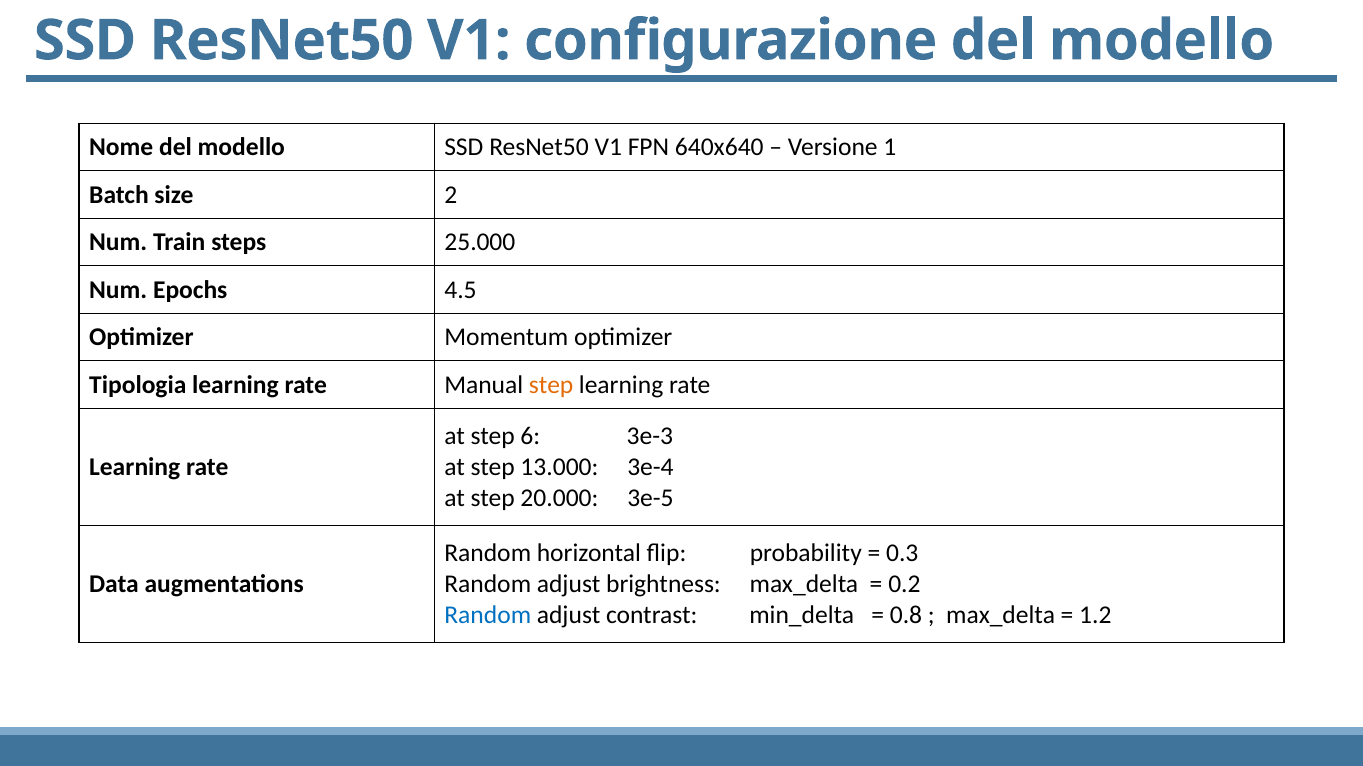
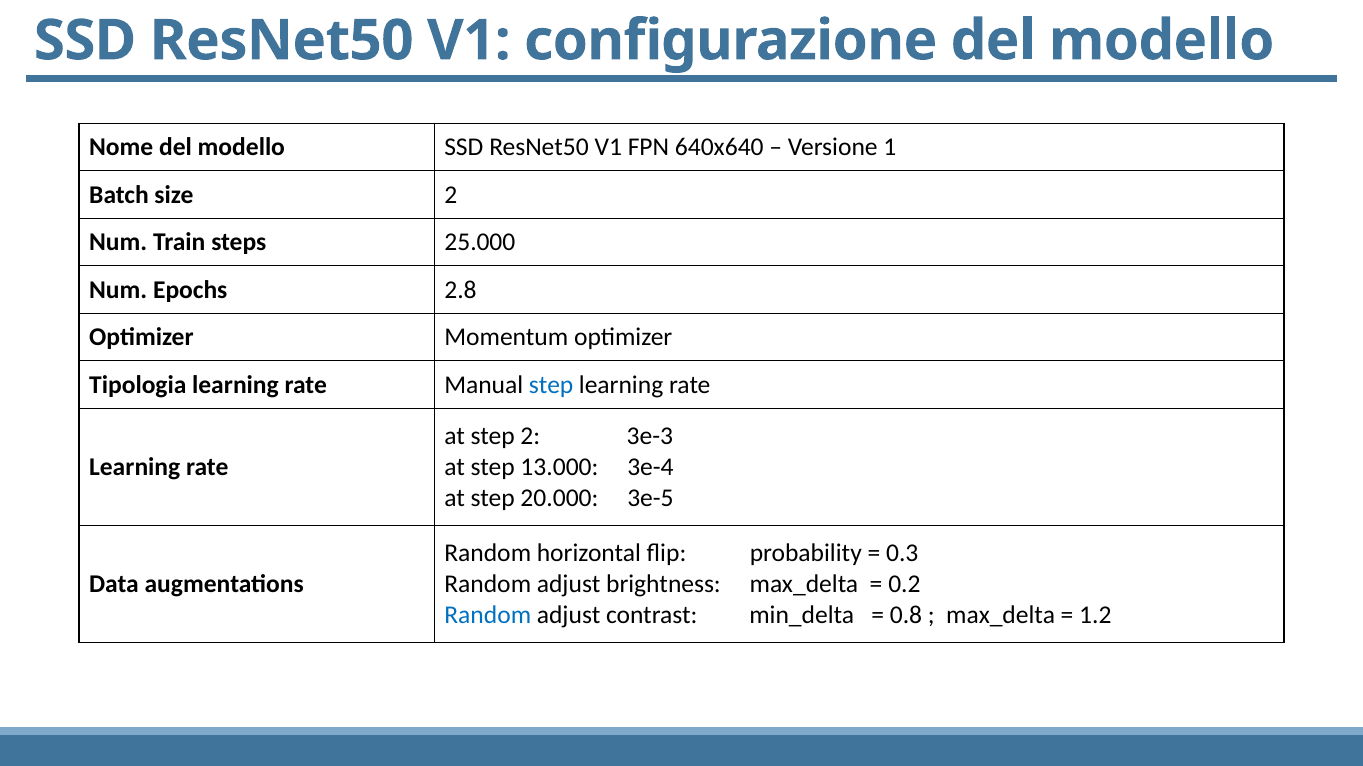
4.5: 4.5 -> 2.8
step at (551, 385) colour: orange -> blue
step 6: 6 -> 2
